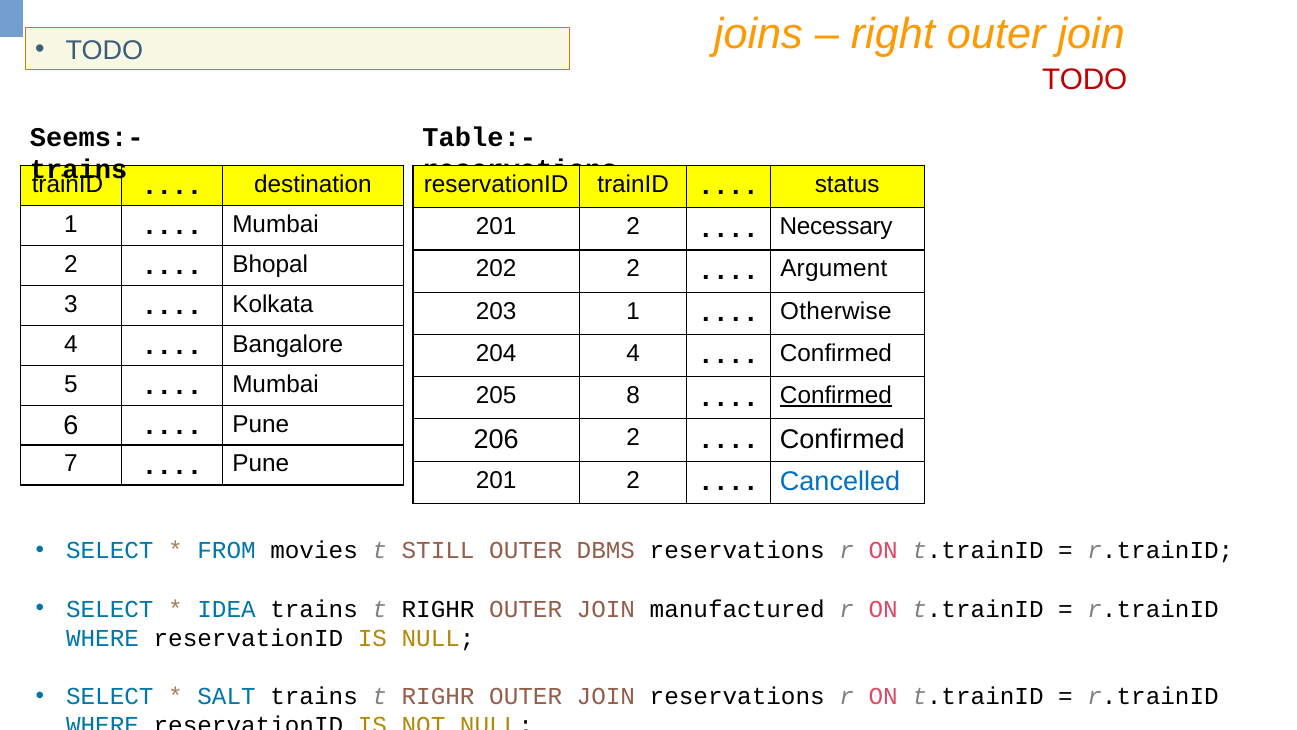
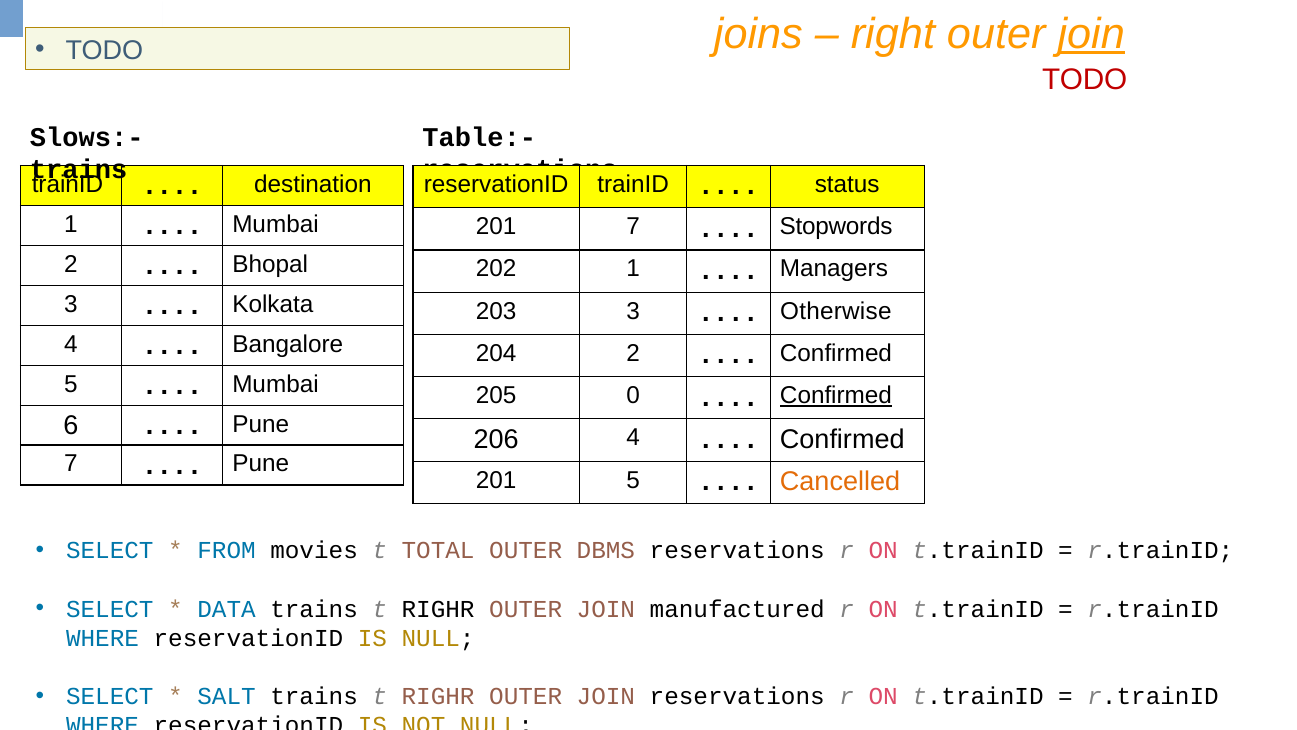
join at (1091, 34) underline: none -> present
Seems:-: Seems:- -> Slows:-
2 at (633, 227): 2 -> 7
Necessary: Necessary -> Stopwords
202 2: 2 -> 1
Argument: Argument -> Managers
203 1: 1 -> 3
204 4: 4 -> 2
8: 8 -> 0
206 2: 2 -> 4
2 at (633, 480): 2 -> 5
Cancelled colour: blue -> orange
STILL: STILL -> TOTAL
IDEA: IDEA -> DATA
